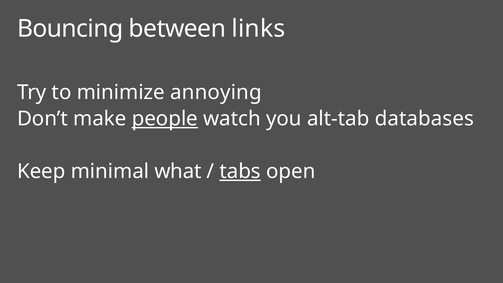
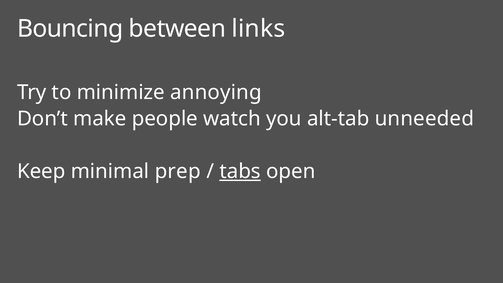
people underline: present -> none
databases: databases -> unneeded
what: what -> prep
